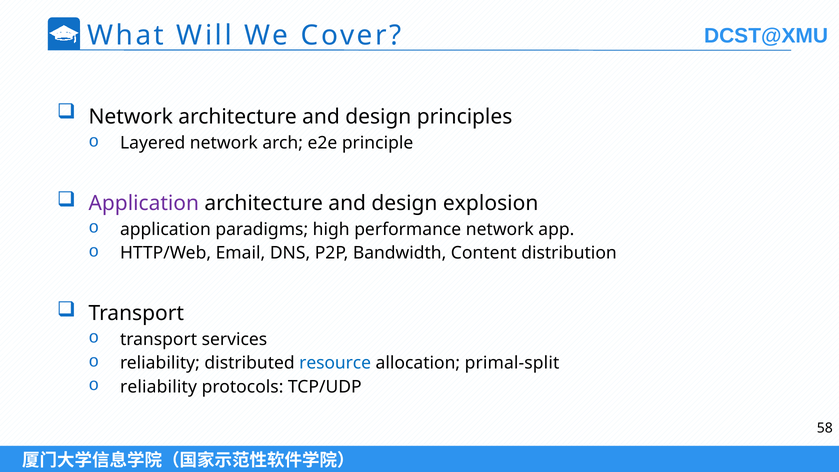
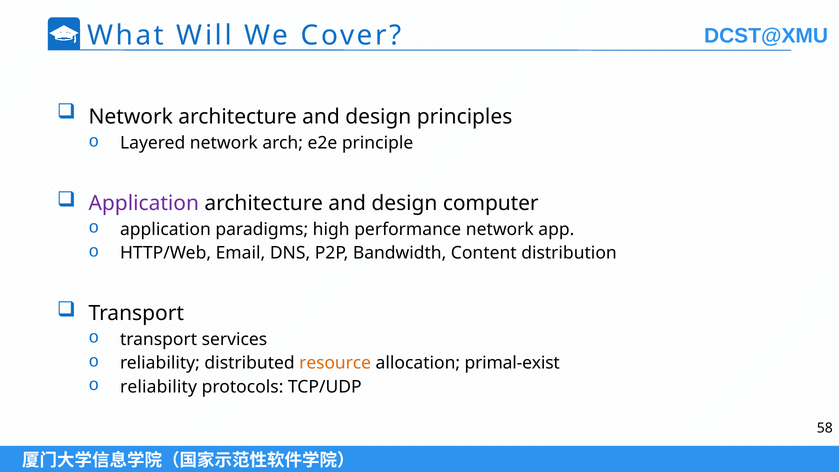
explosion: explosion -> computer
resource colour: blue -> orange
primal-split: primal-split -> primal-exist
